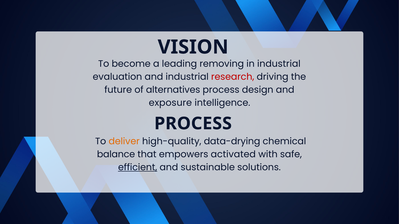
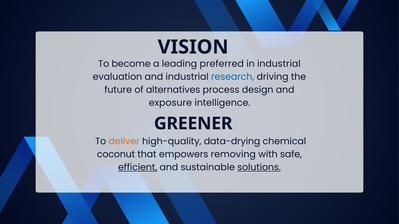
removing: removing -> preferred
research colour: red -> blue
PROCESS at (193, 124): PROCESS -> GREENER
balance: balance -> coconut
activated: activated -> removing
solutions underline: none -> present
